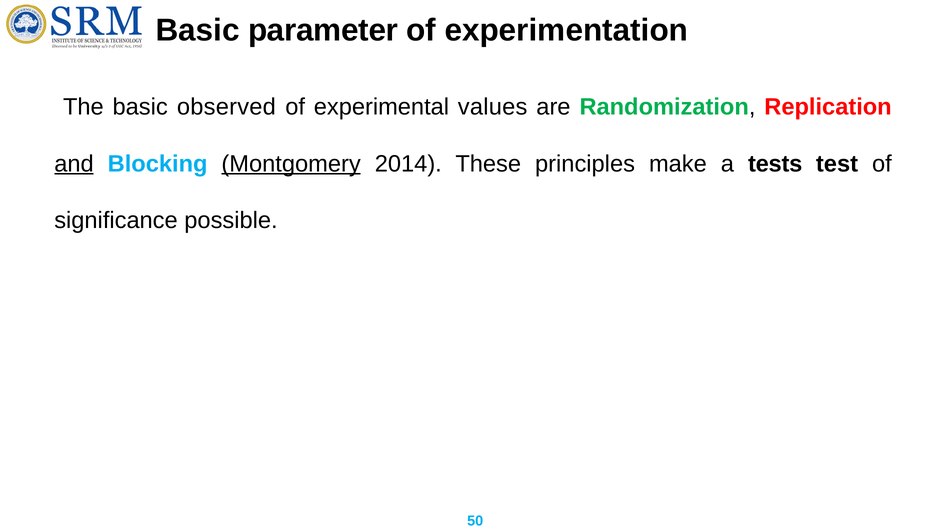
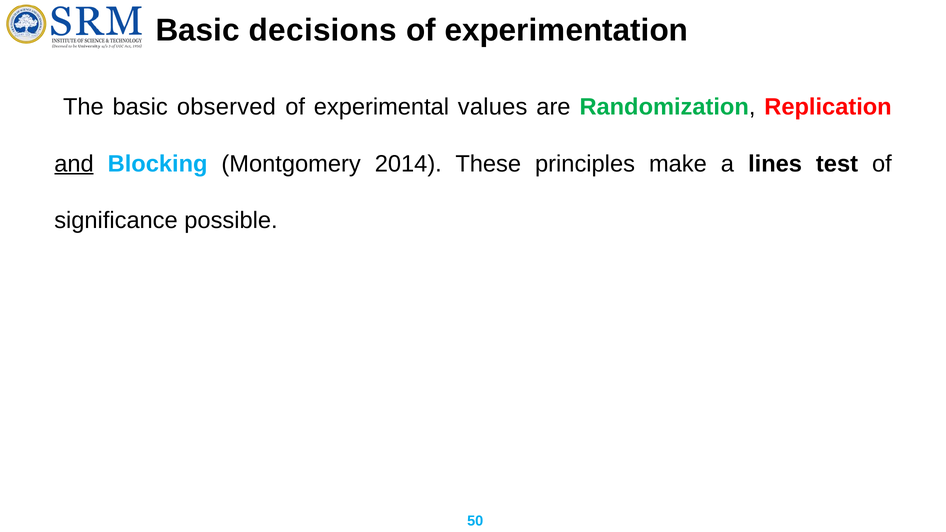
parameter: parameter -> decisions
Montgomery underline: present -> none
tests: tests -> lines
